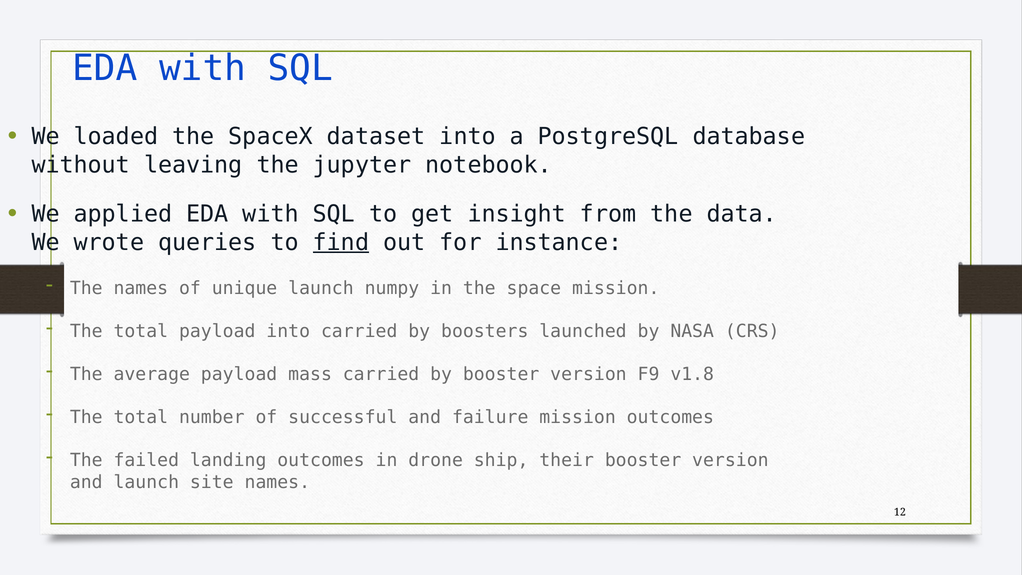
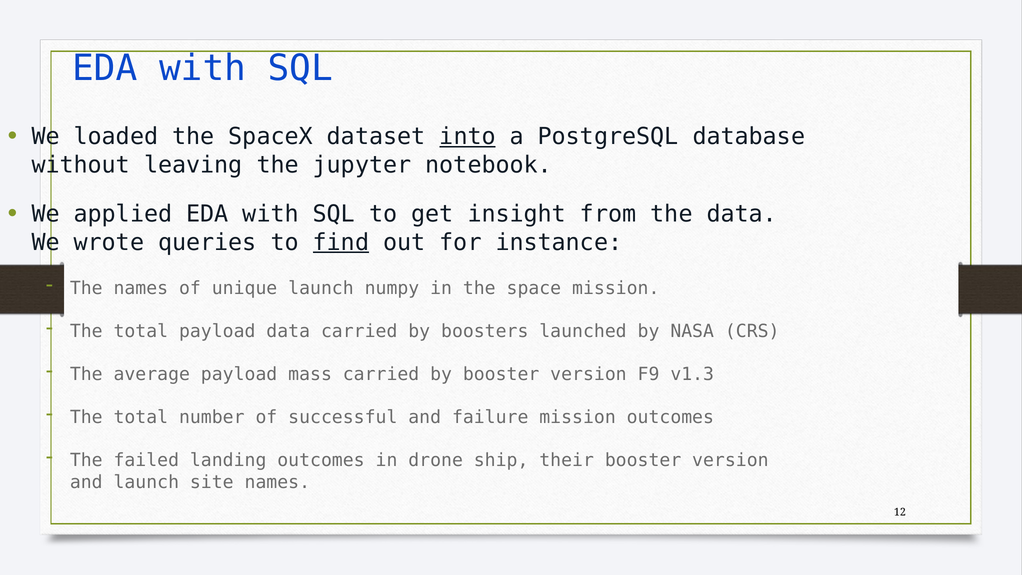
into at (468, 137) underline: none -> present
payload into: into -> data
v1.8: v1.8 -> v1.3
